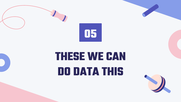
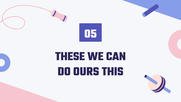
DATA: DATA -> OURS
